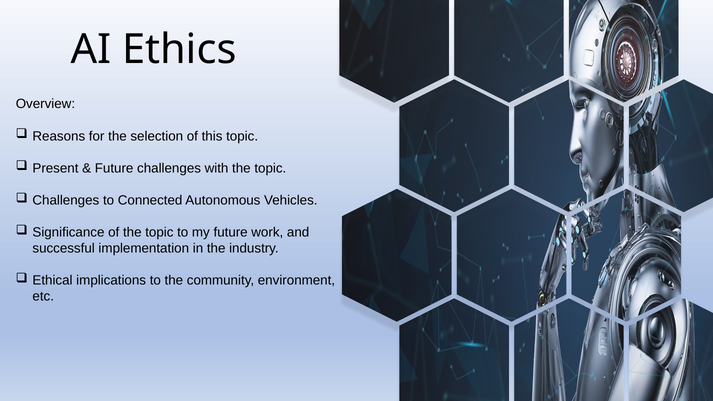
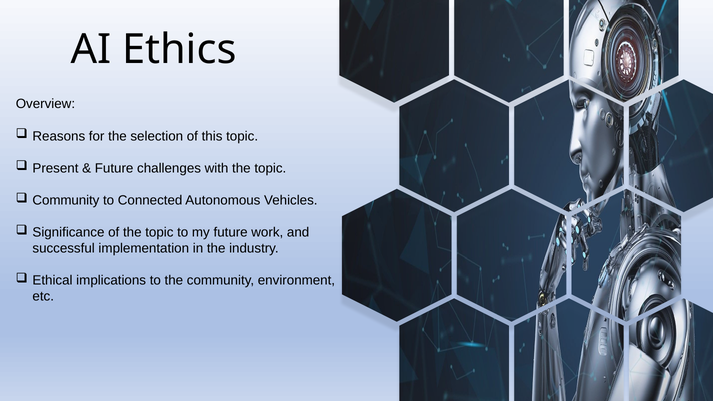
Challenges at (66, 200): Challenges -> Community
